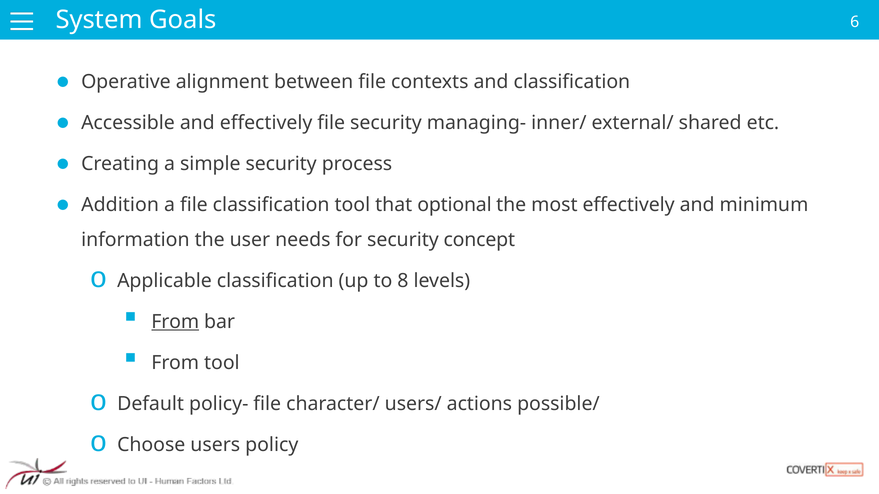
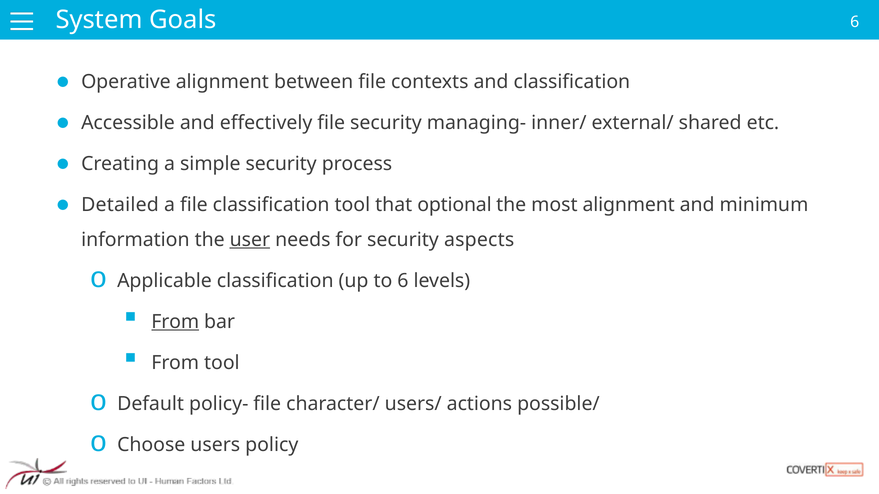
Addition: Addition -> Detailed
most effectively: effectively -> alignment
user underline: none -> present
concept: concept -> aspects
to 8: 8 -> 6
